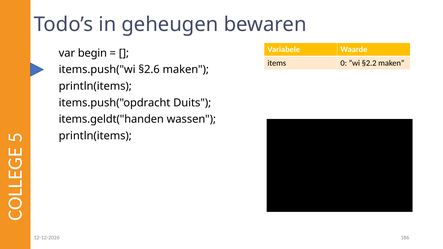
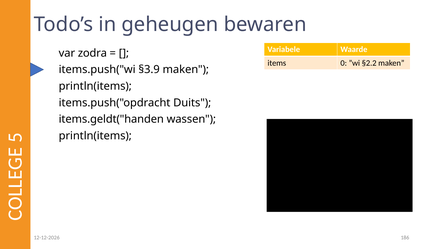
begin: begin -> zodra
§2.6: §2.6 -> §3.9
